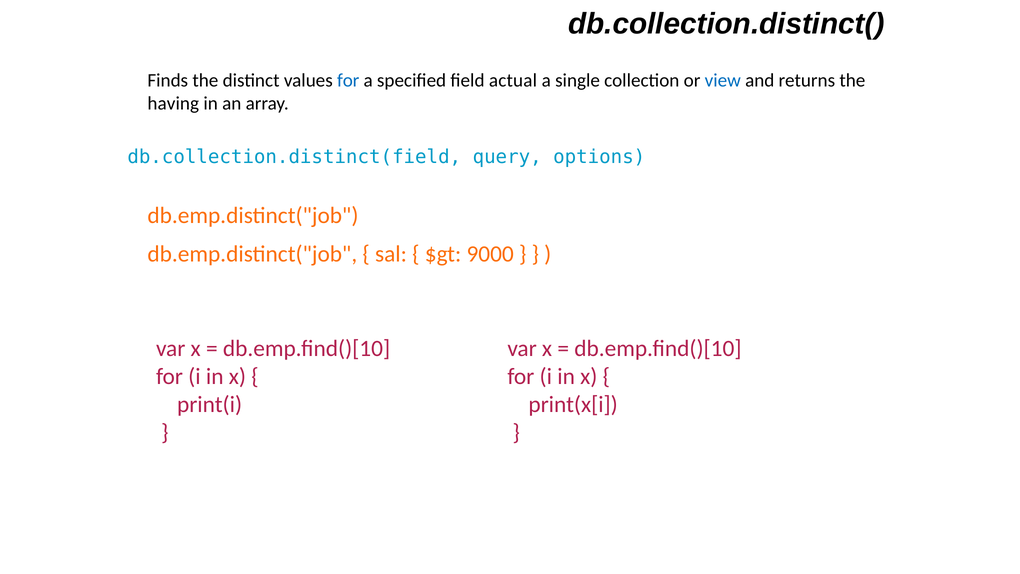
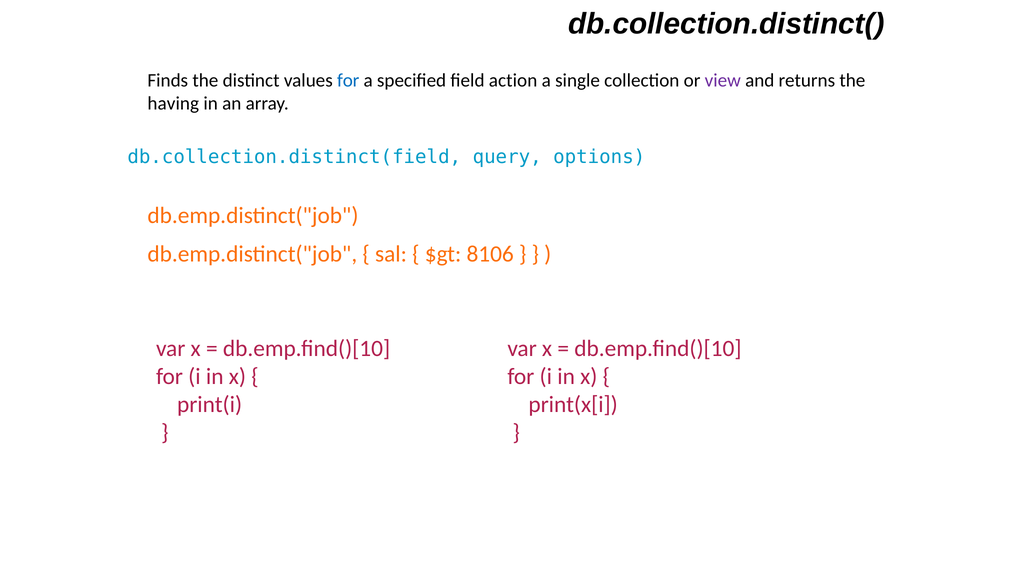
actual: actual -> action
view colour: blue -> purple
9000: 9000 -> 8106
